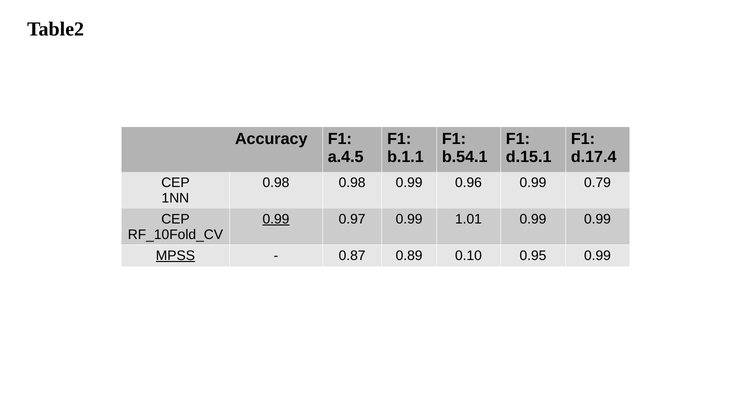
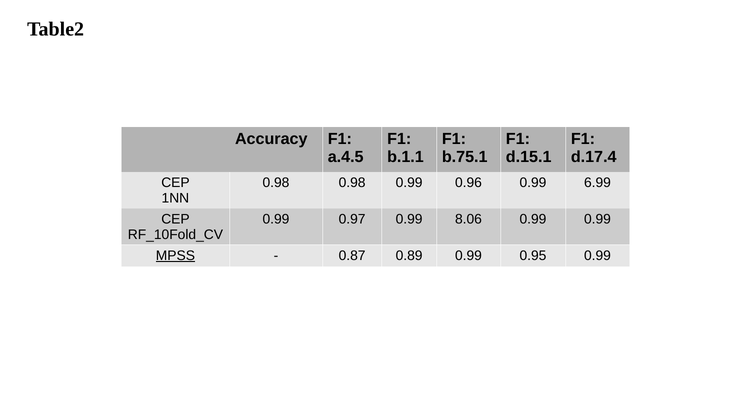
b.54.1: b.54.1 -> b.75.1
0.79: 0.79 -> 6.99
0.99 at (276, 219) underline: present -> none
1.01: 1.01 -> 8.06
0.89 0.10: 0.10 -> 0.99
